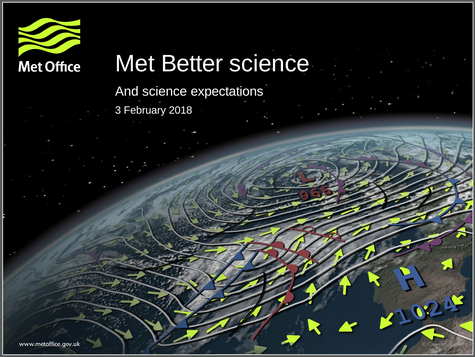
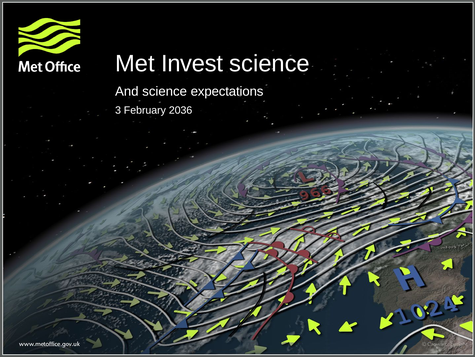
Better: Better -> Invest
2018: 2018 -> 2036
